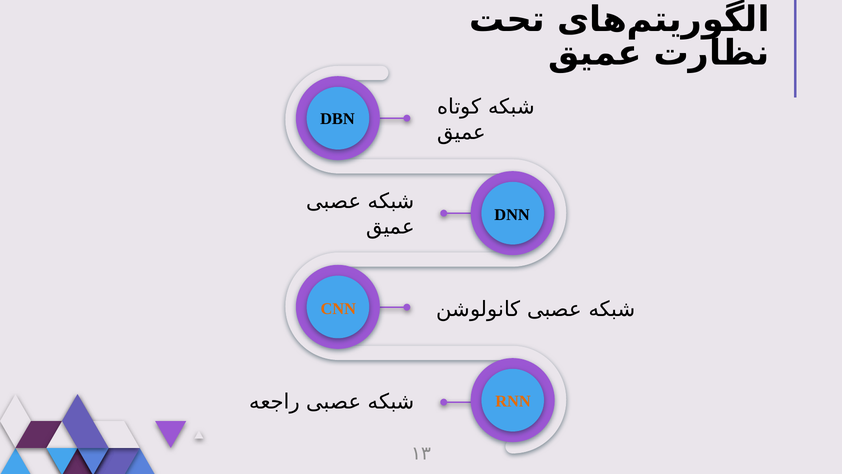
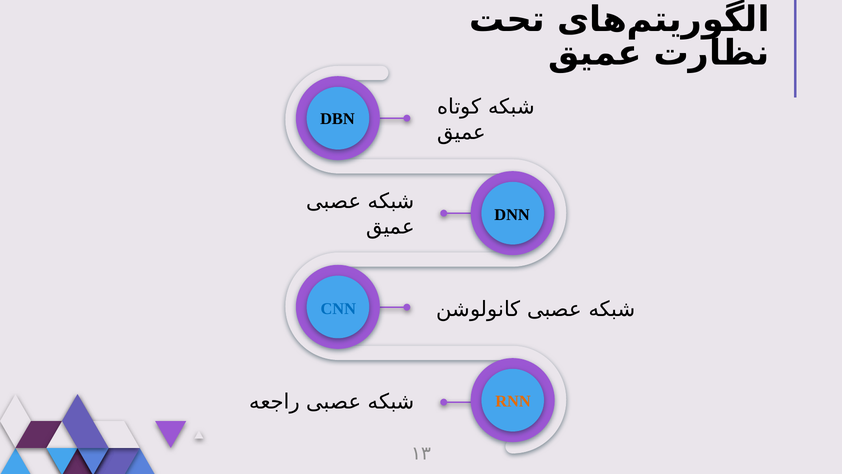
CNN colour: orange -> blue
